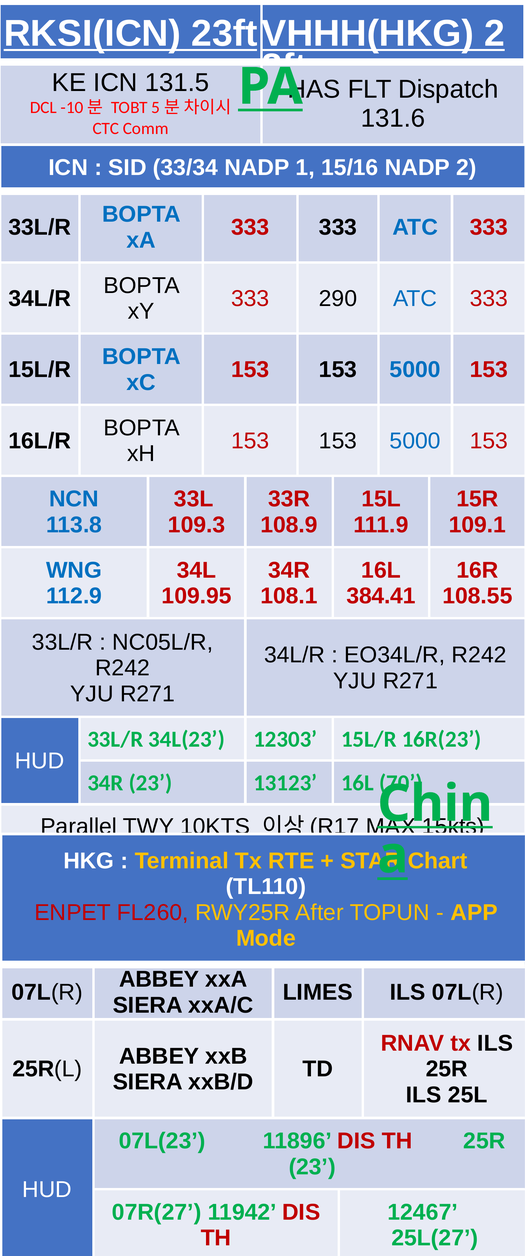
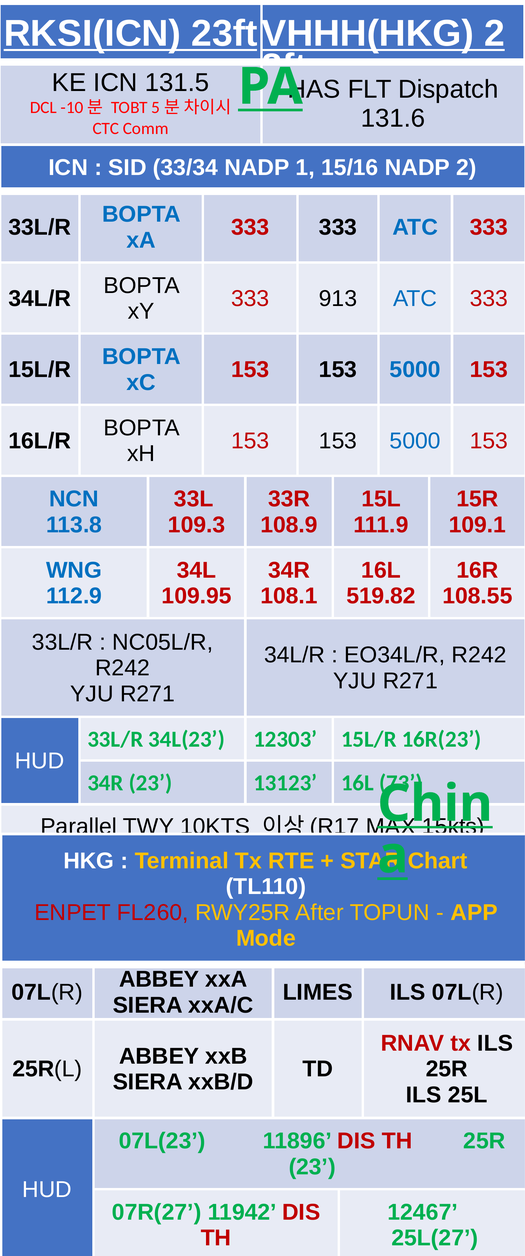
290: 290 -> 913
384.41: 384.41 -> 519.82
70: 70 -> 73
